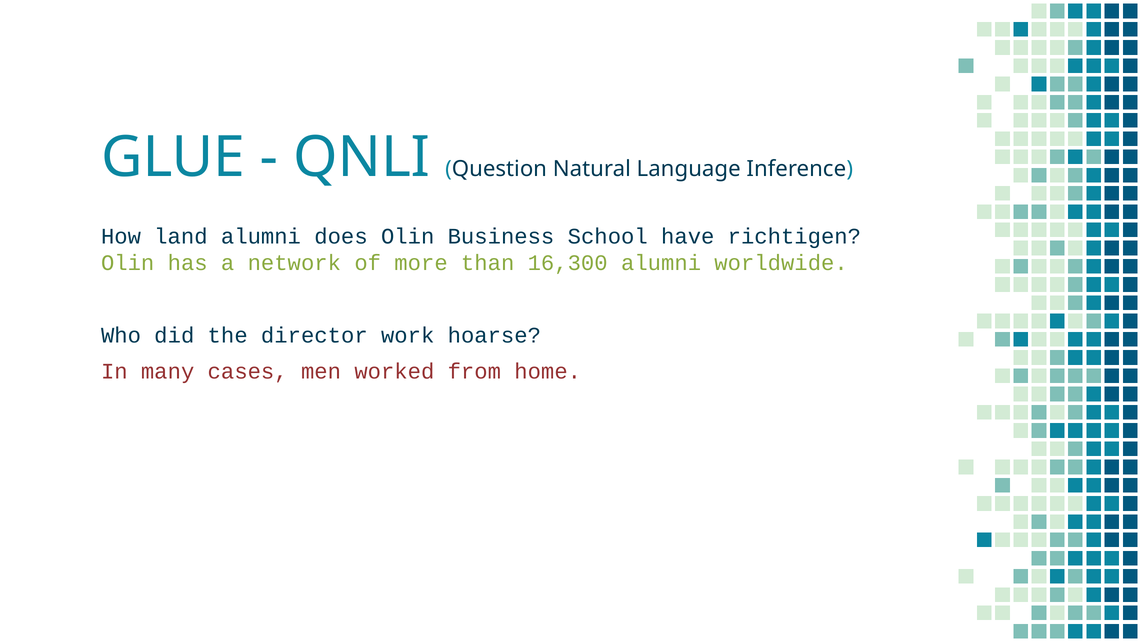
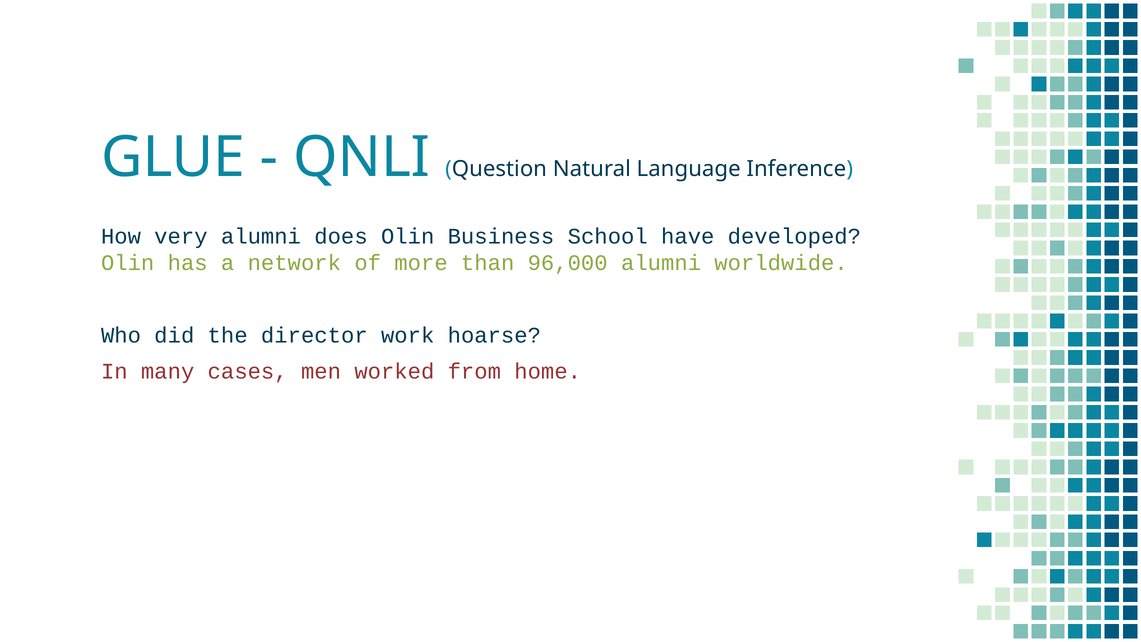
land: land -> very
richtigen: richtigen -> developed
16,300: 16,300 -> 96,000
